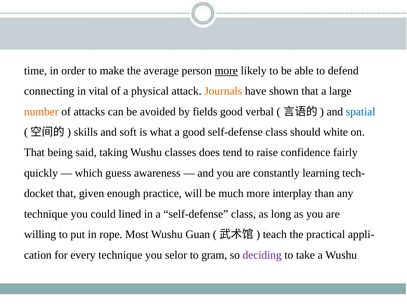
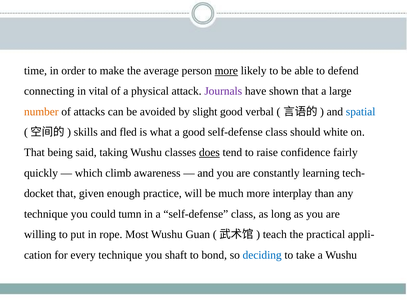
Journals colour: orange -> purple
fields: fields -> slight
soft: soft -> fled
does underline: none -> present
guess: guess -> climb
lined: lined -> tumn
selor: selor -> shaft
gram: gram -> bond
deciding colour: purple -> blue
